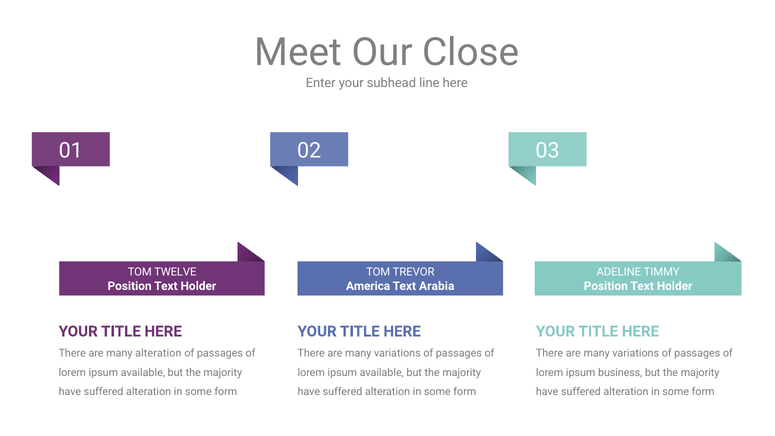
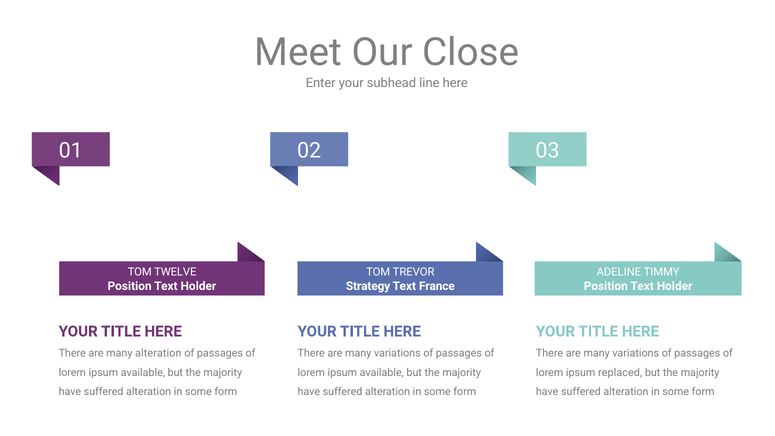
America: America -> Strategy
Arabia: Arabia -> France
business: business -> replaced
